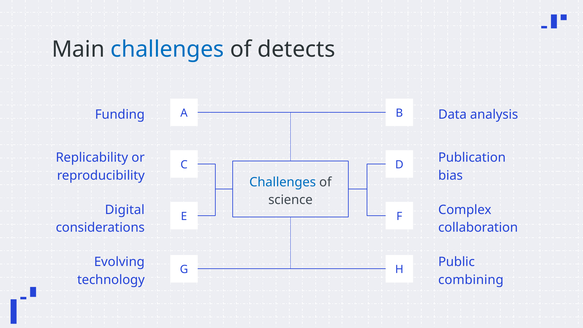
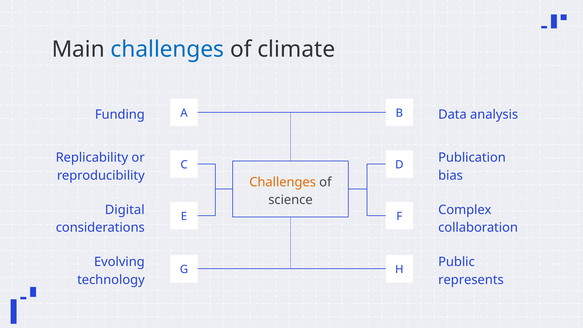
detects: detects -> climate
Challenges at (283, 182) colour: blue -> orange
combining: combining -> represents
